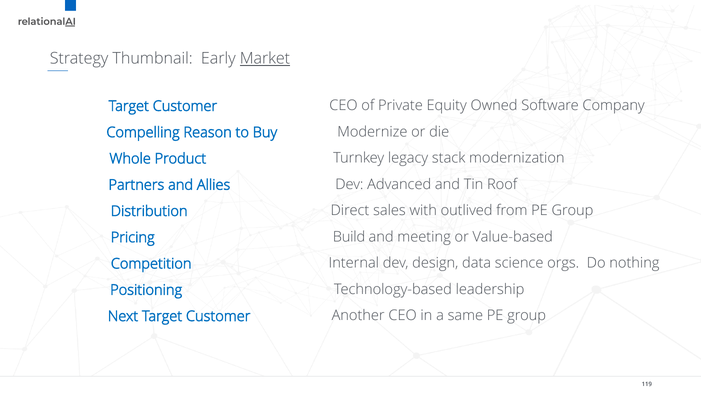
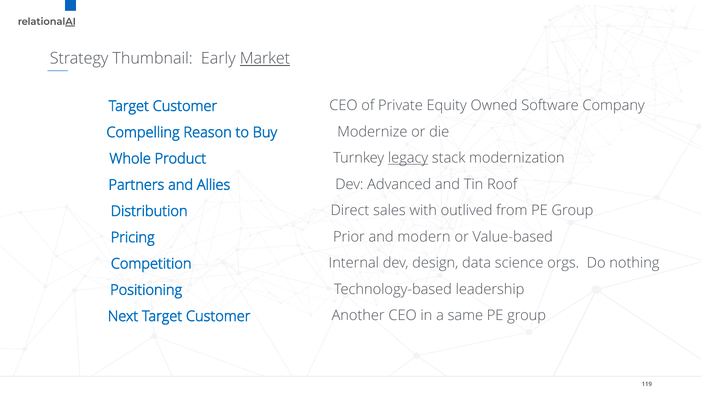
legacy underline: none -> present
Build: Build -> Prior
meeting: meeting -> modern
